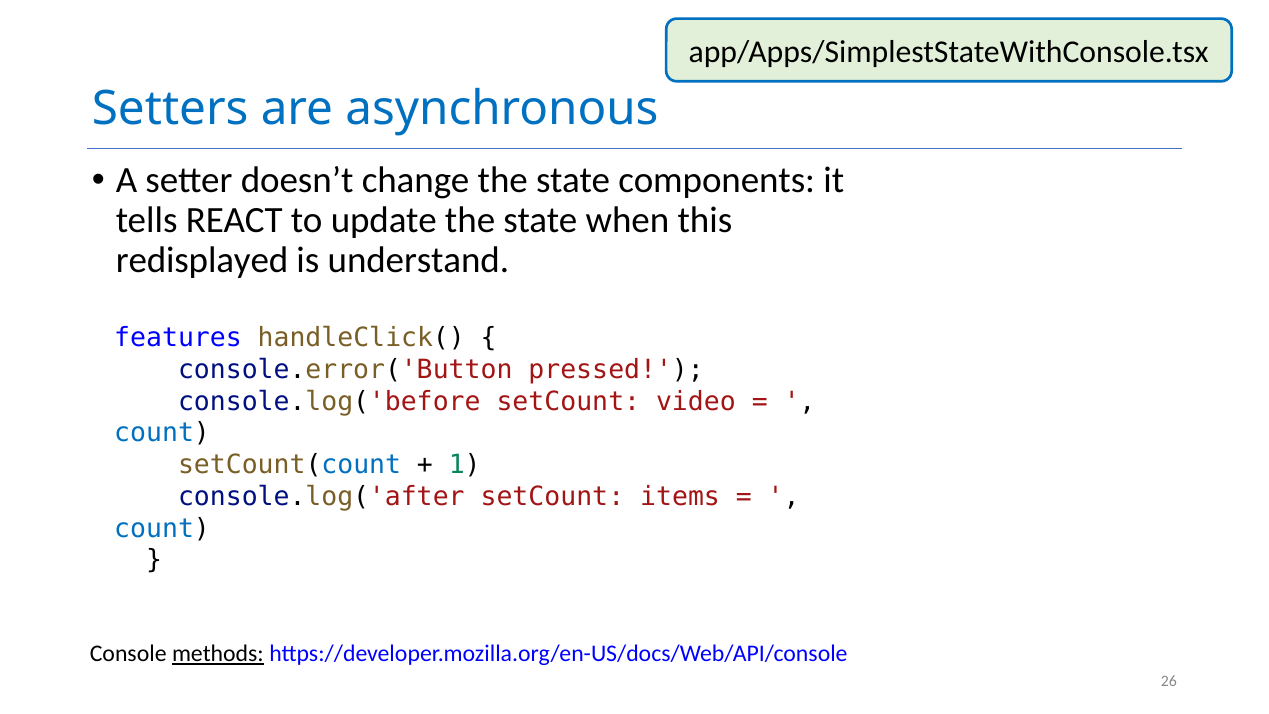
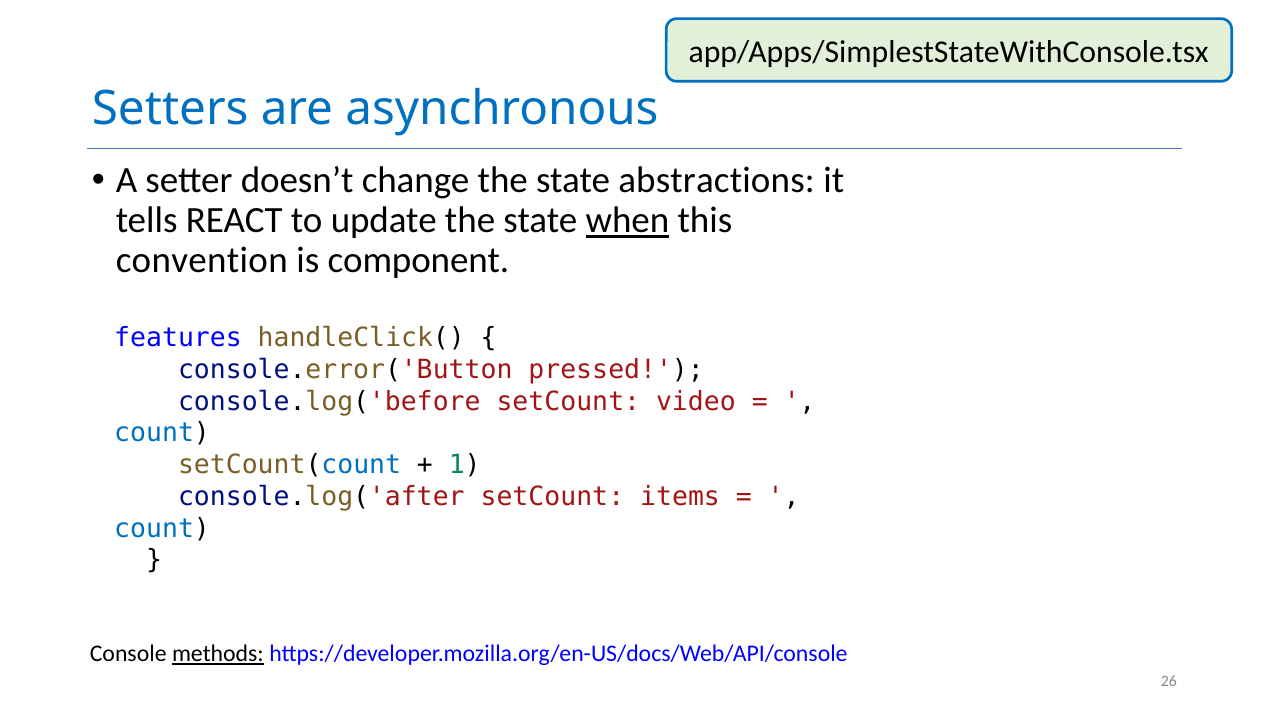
components: components -> abstractions
when underline: none -> present
redisplayed: redisplayed -> convention
understand: understand -> component
